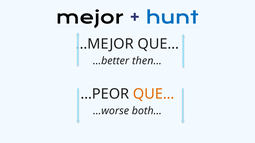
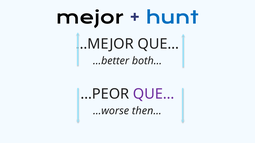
then…: then… -> both…
QUE… at (154, 94) colour: orange -> purple
both…: both… -> then…
